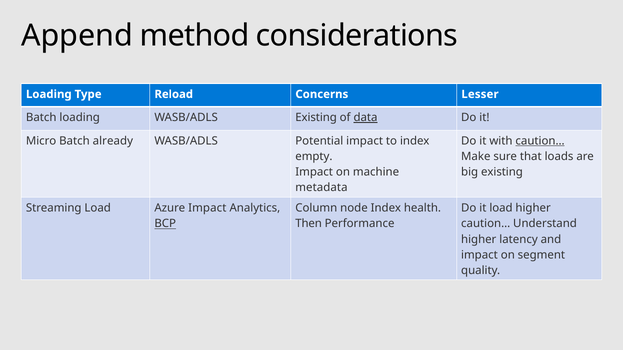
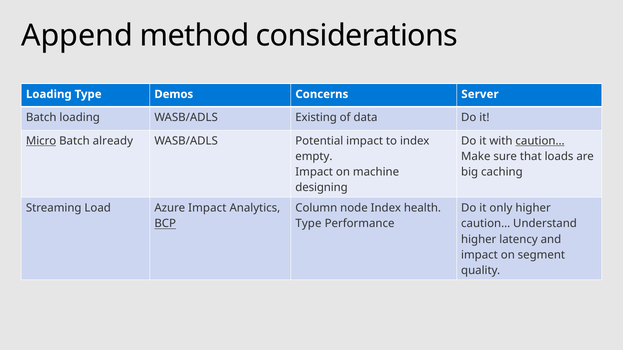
Reload: Reload -> Demos
Lesser: Lesser -> Server
data underline: present -> none
Micro underline: none -> present
big existing: existing -> caching
metadata: metadata -> designing
it load: load -> only
Then at (309, 224): Then -> Type
